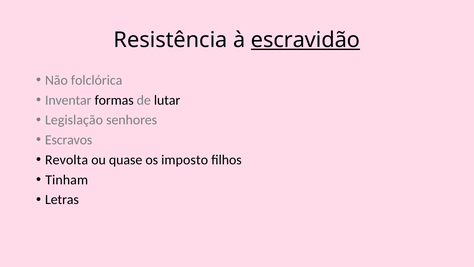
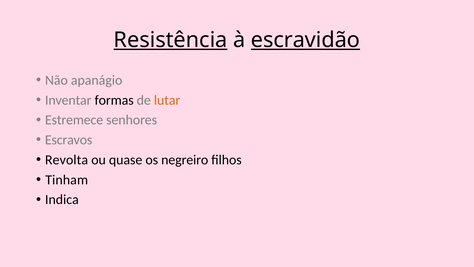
Resistência underline: none -> present
folclórica: folclórica -> apanágio
lutar colour: black -> orange
Legislação: Legislação -> Estremece
imposto: imposto -> negreiro
Letras: Letras -> Indica
